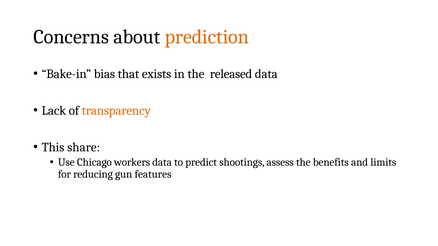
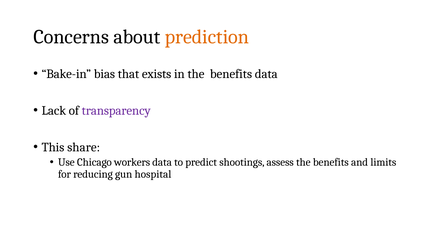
in the released: released -> benefits
transparency colour: orange -> purple
features: features -> hospital
